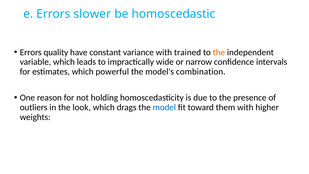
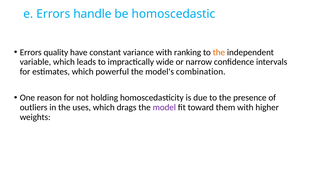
slower: slower -> handle
trained: trained -> ranking
look: look -> uses
model colour: blue -> purple
